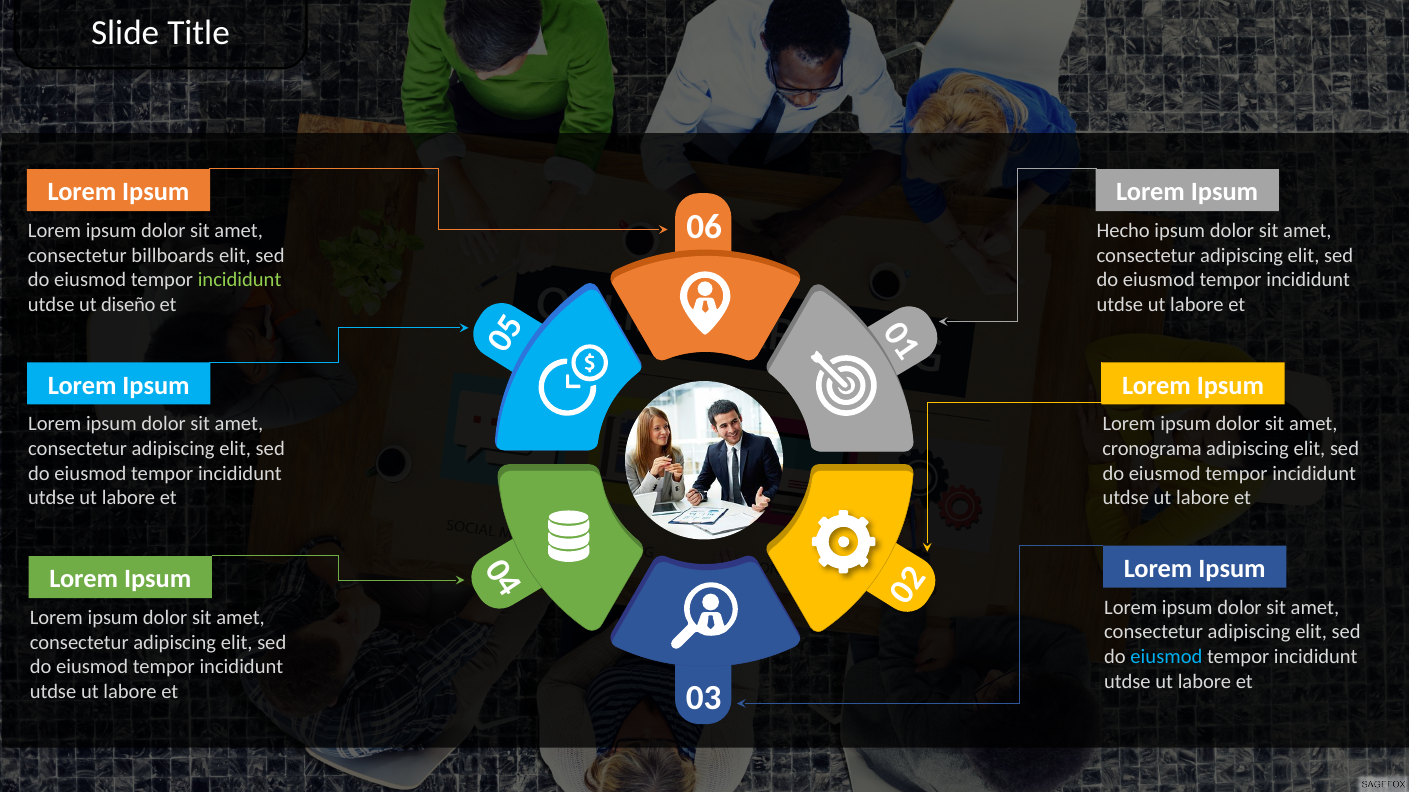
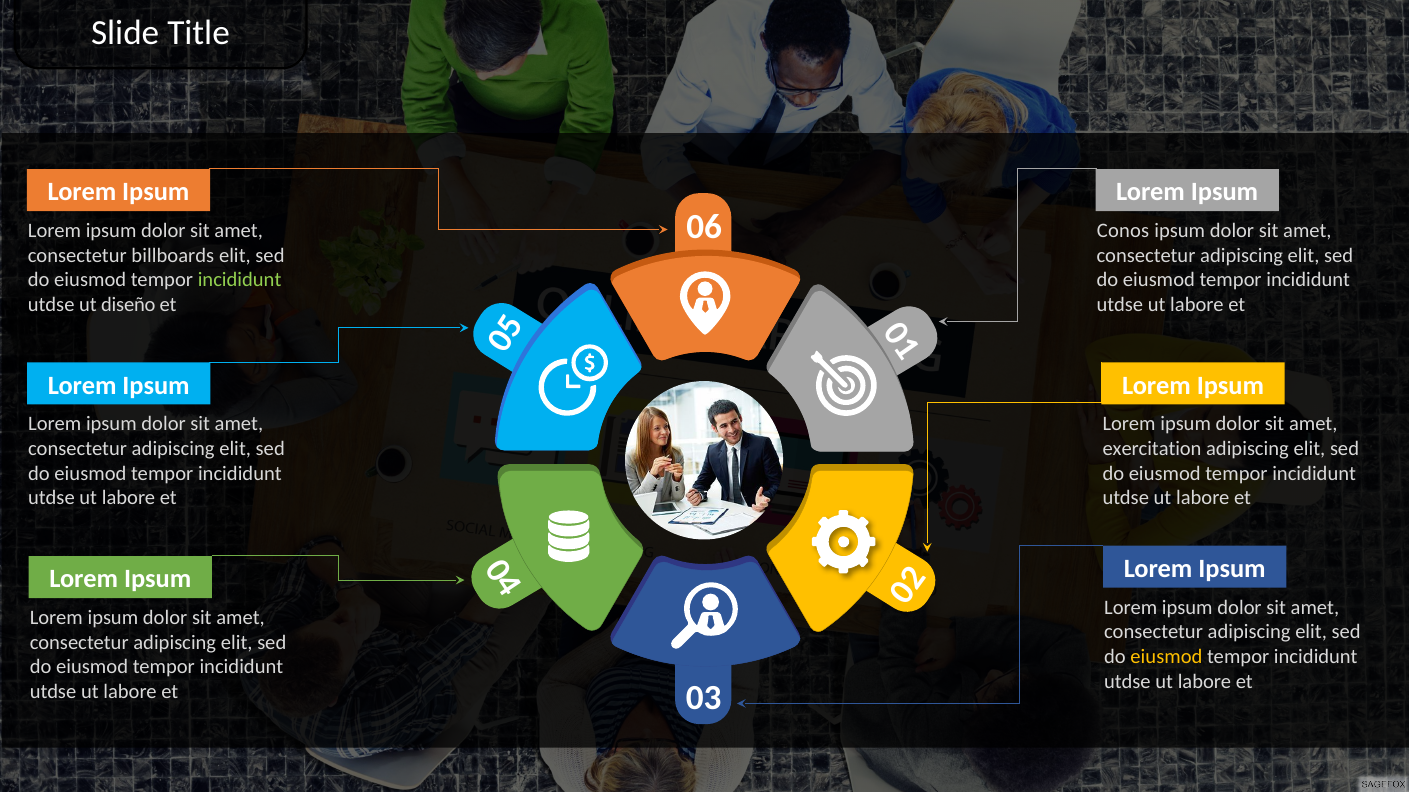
Hecho: Hecho -> Conos
cronograma: cronograma -> exercitation
eiusmod at (1166, 657) colour: light blue -> yellow
